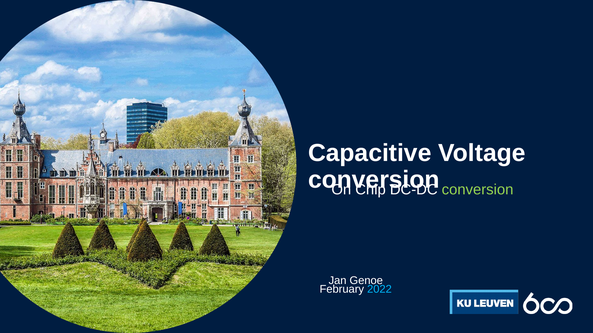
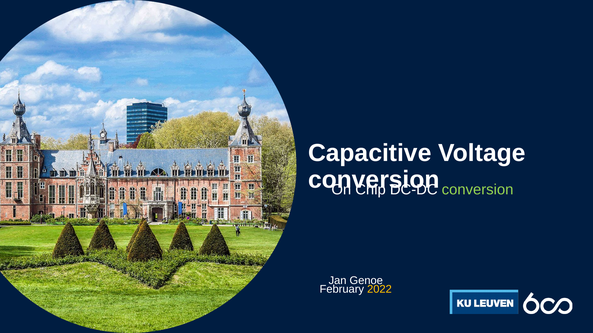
2022 colour: light blue -> yellow
